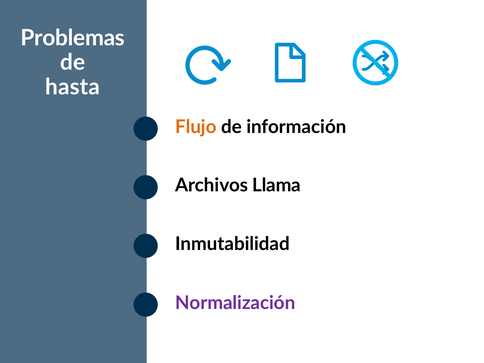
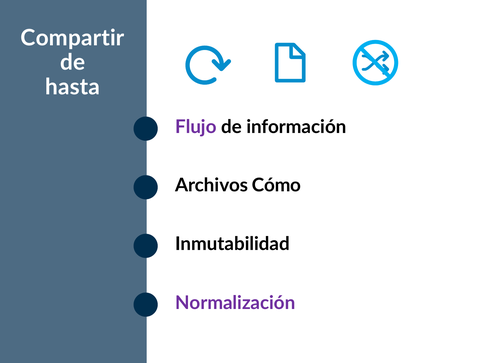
Problemas: Problemas -> Compartir
Flujo colour: orange -> purple
Llama: Llama -> Cómo
